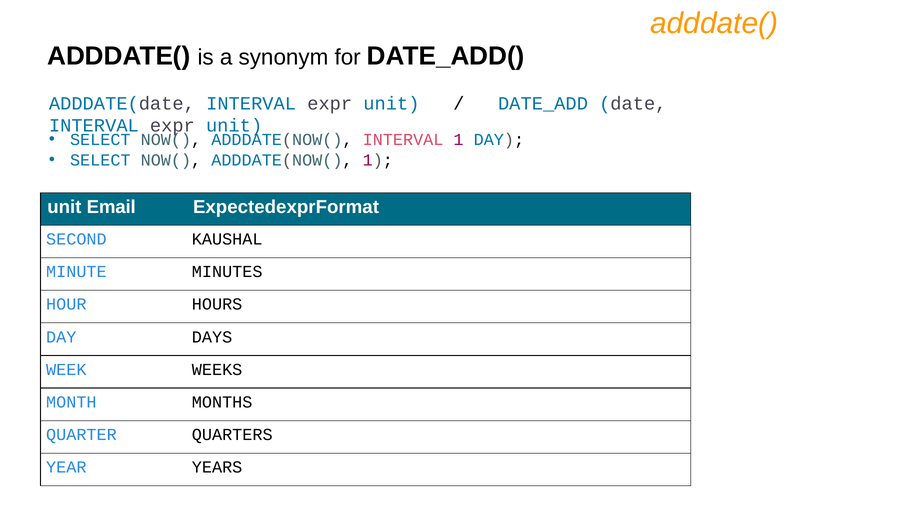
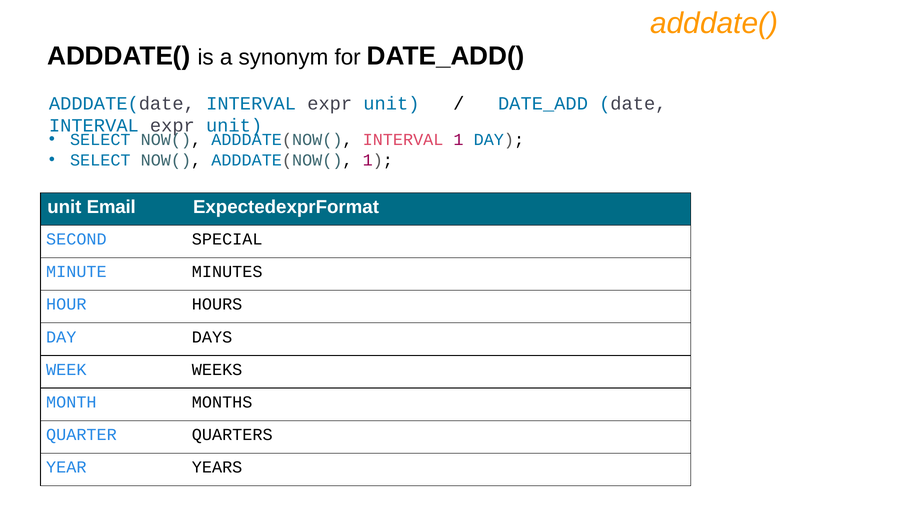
KAUSHAL: KAUSHAL -> SPECIAL
